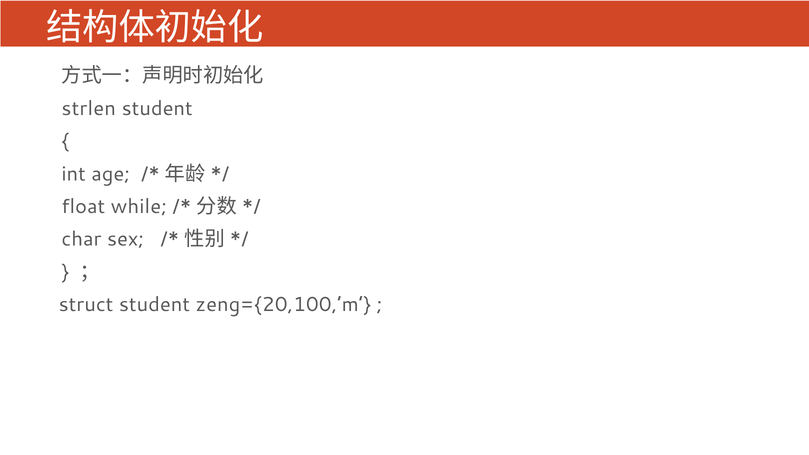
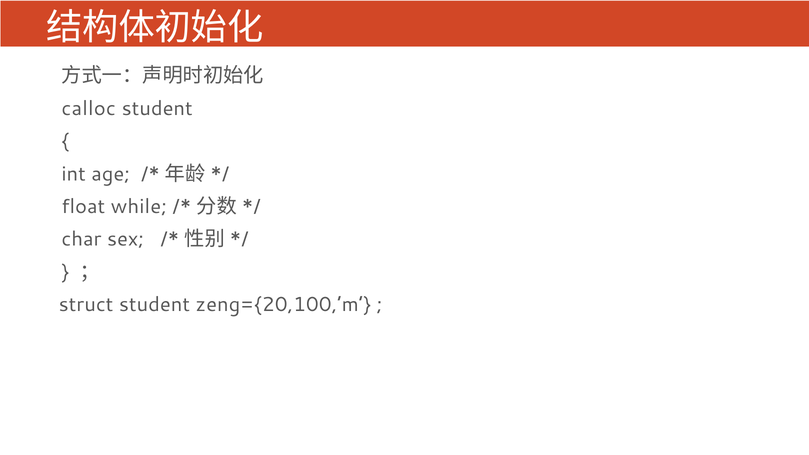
strlen: strlen -> calloc
